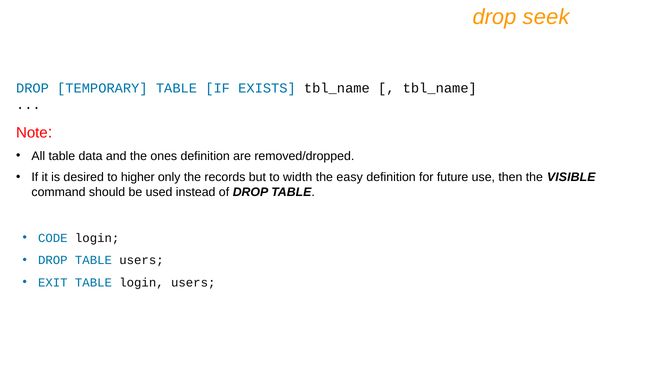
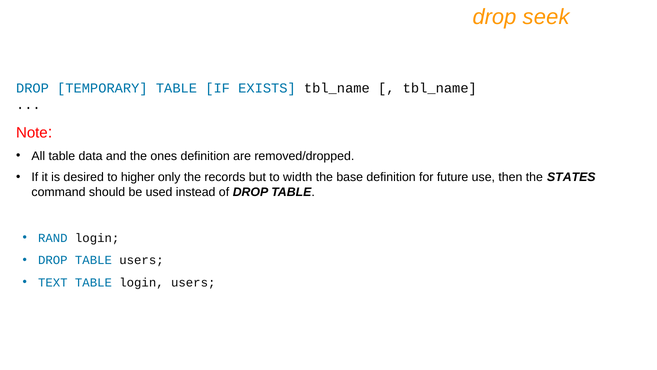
easy: easy -> base
VISIBLE: VISIBLE -> STATES
CODE: CODE -> RAND
EXIT: EXIT -> TEXT
